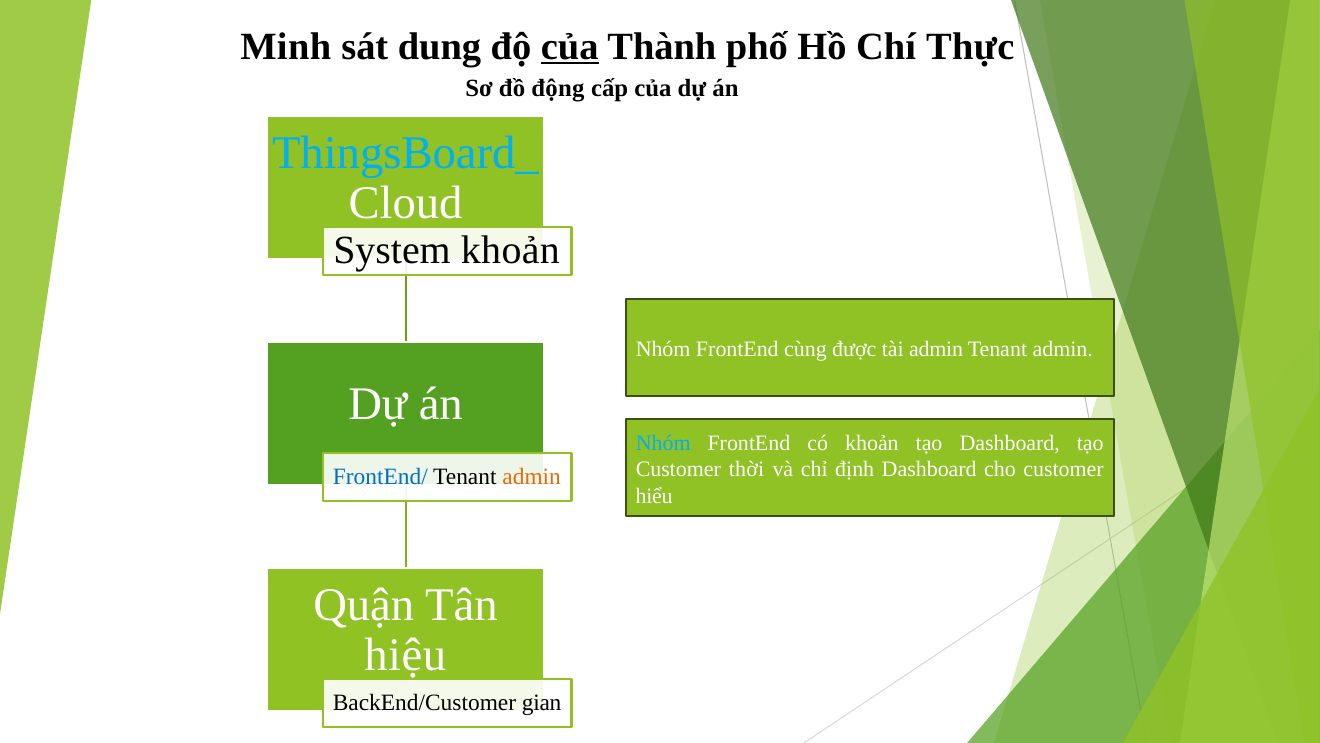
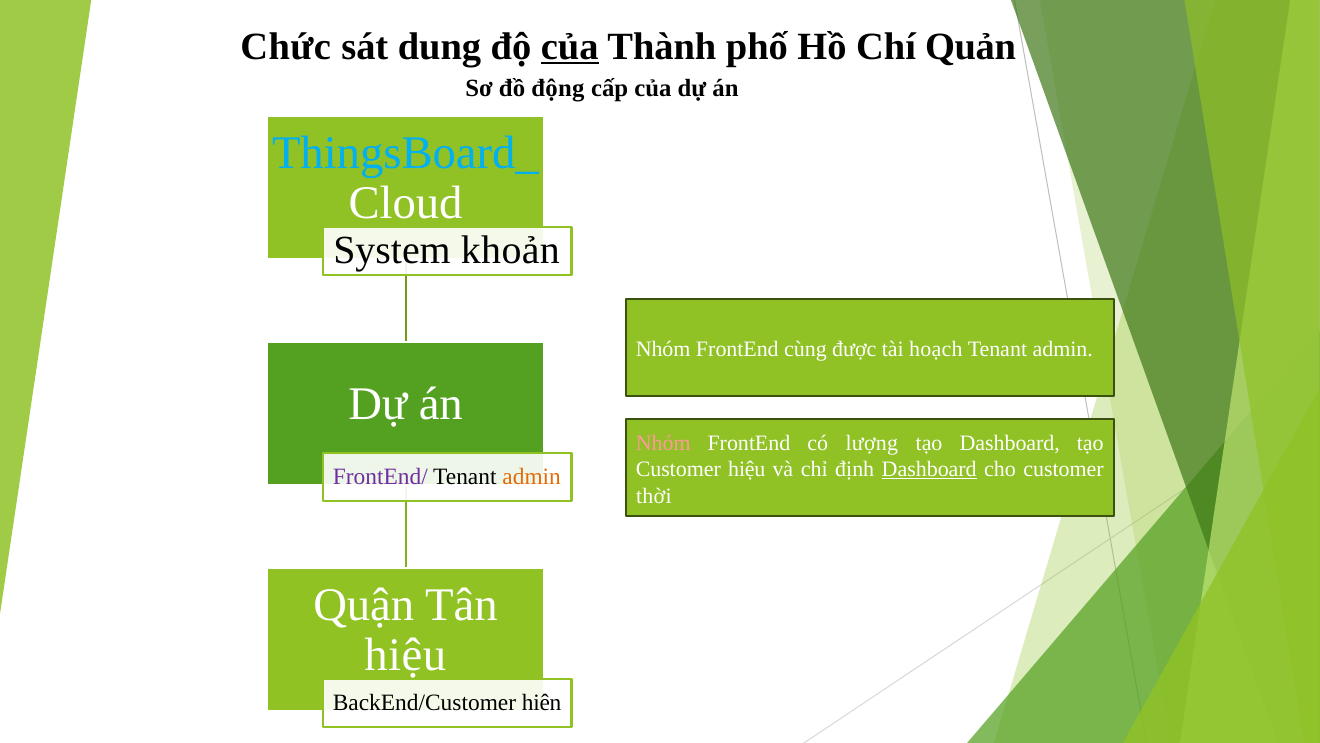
Minh: Minh -> Chức
Thực: Thực -> Quản
tài admin: admin -> hoạch
Nhóm at (663, 443) colour: light blue -> pink
có khoản: khoản -> lượng
Customer thời: thời -> hiệu
Dashboard at (929, 469) underline: none -> present
FrontEnd/ colour: blue -> purple
hiểu: hiểu -> thời
gian: gian -> hiên
